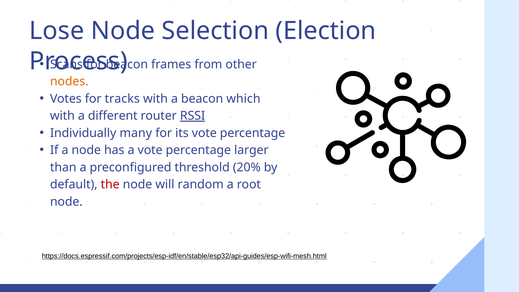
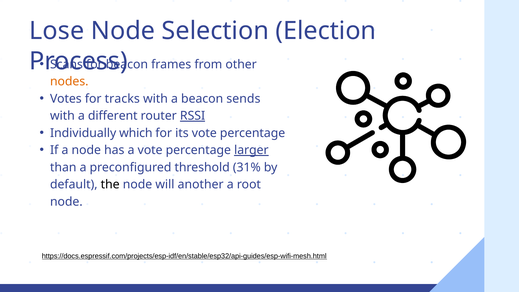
which: which -> sends
many: many -> which
larger underline: none -> present
20%: 20% -> 31%
the colour: red -> black
random: random -> another
